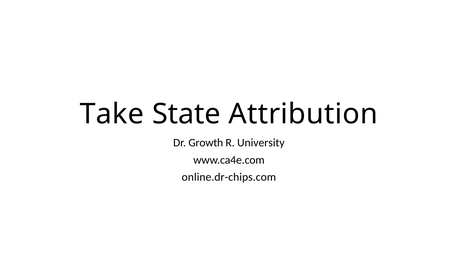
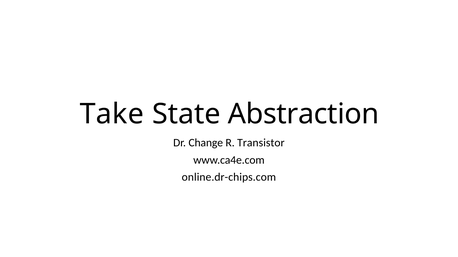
Attribution: Attribution -> Abstraction
Growth: Growth -> Change
University: University -> Transistor
